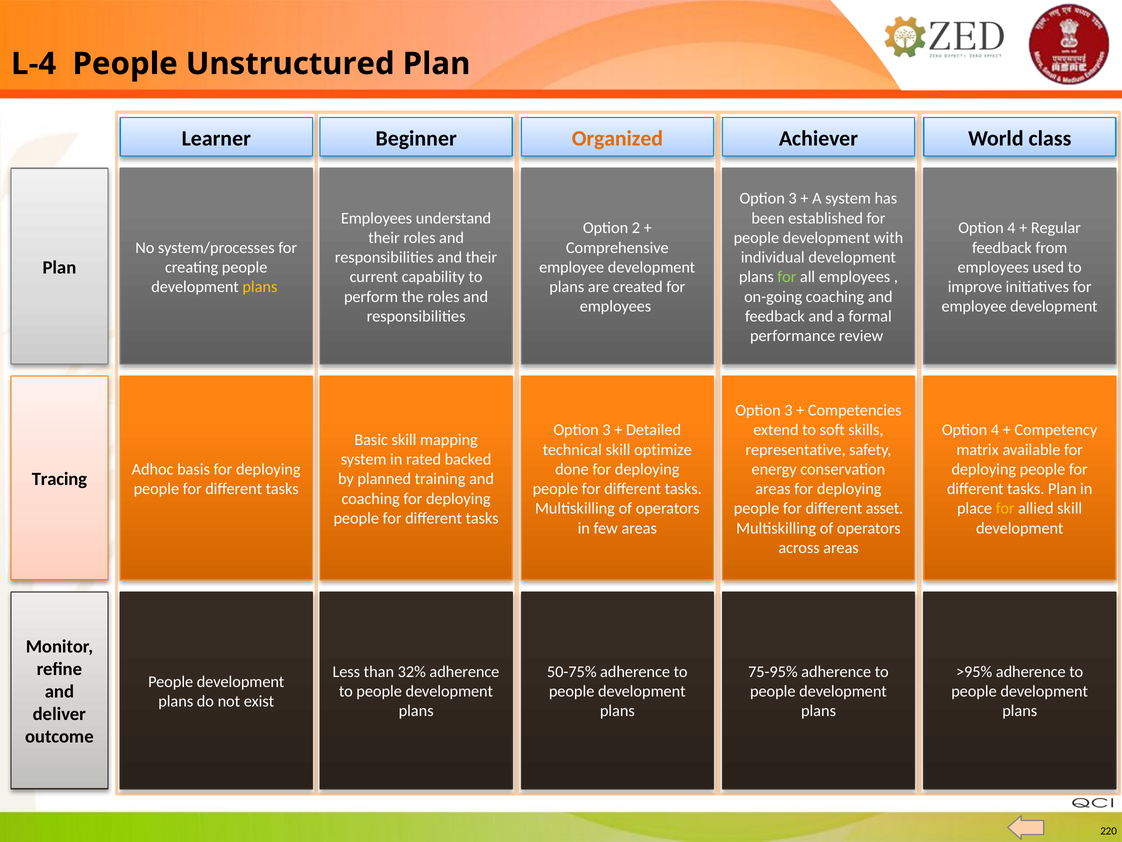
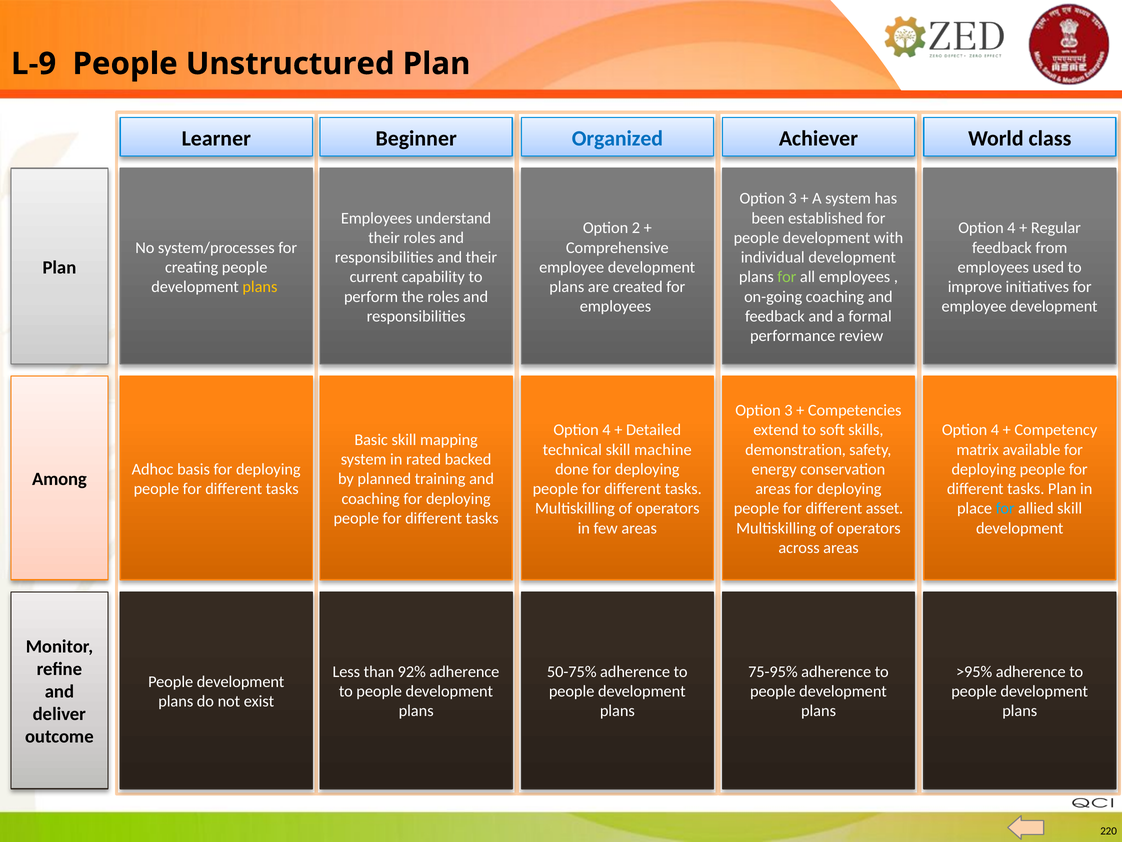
L-4: L-4 -> L-9
Organized colour: orange -> blue
3 at (606, 430): 3 -> 4
optimize: optimize -> machine
representative: representative -> demonstration
Tracing: Tracing -> Among
for at (1005, 508) colour: yellow -> light blue
32%: 32% -> 92%
